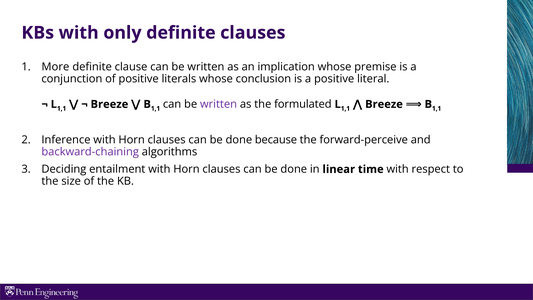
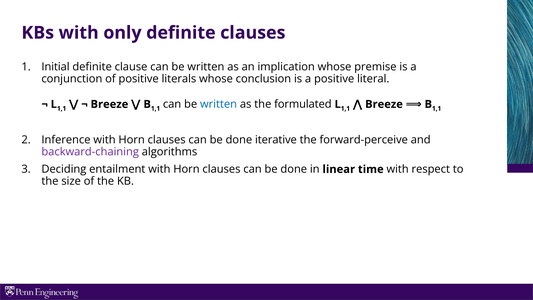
More: More -> Initial
written at (219, 104) colour: purple -> blue
because: because -> iterative
